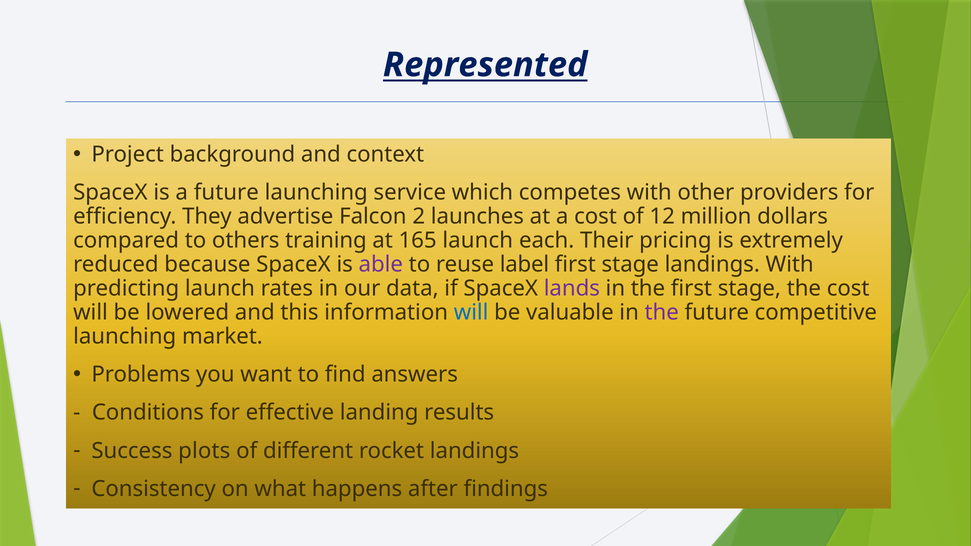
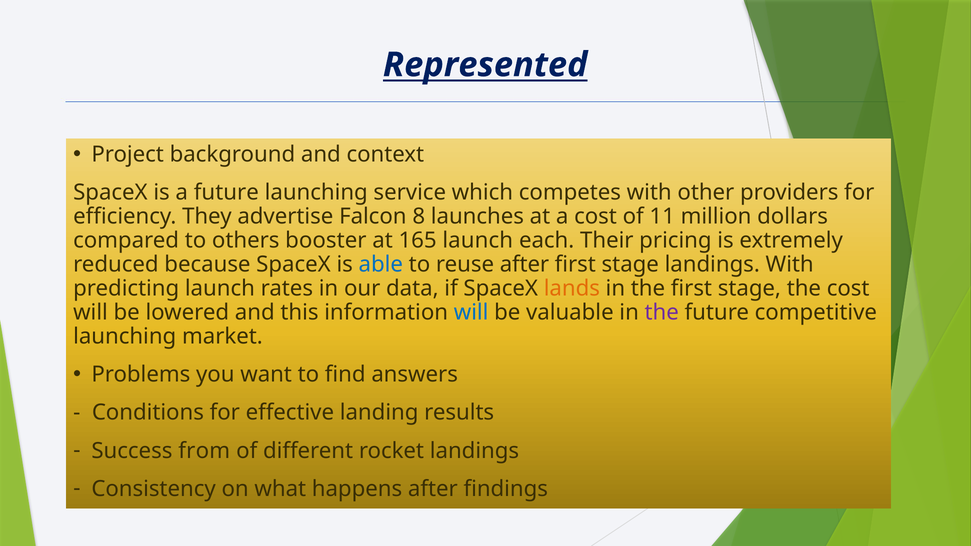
2: 2 -> 8
12: 12 -> 11
training: training -> booster
able colour: purple -> blue
reuse label: label -> after
lands colour: purple -> orange
plots: plots -> from
